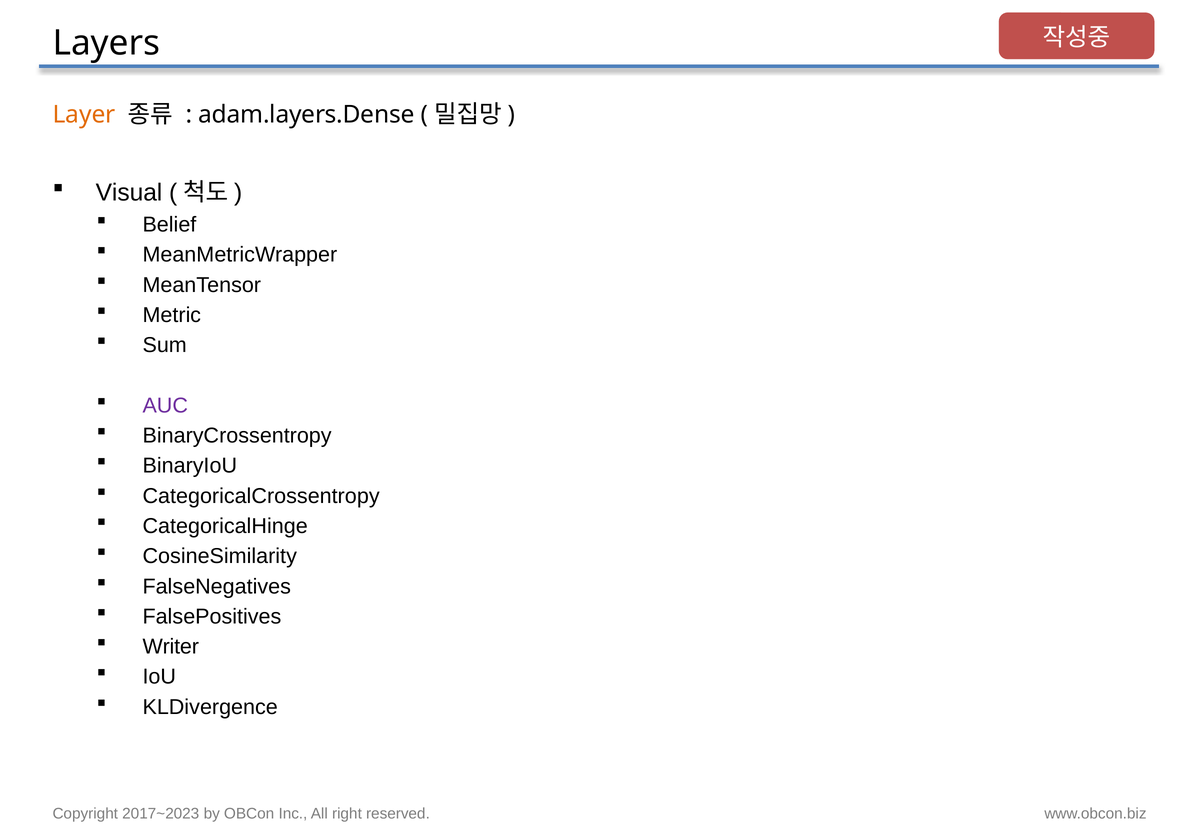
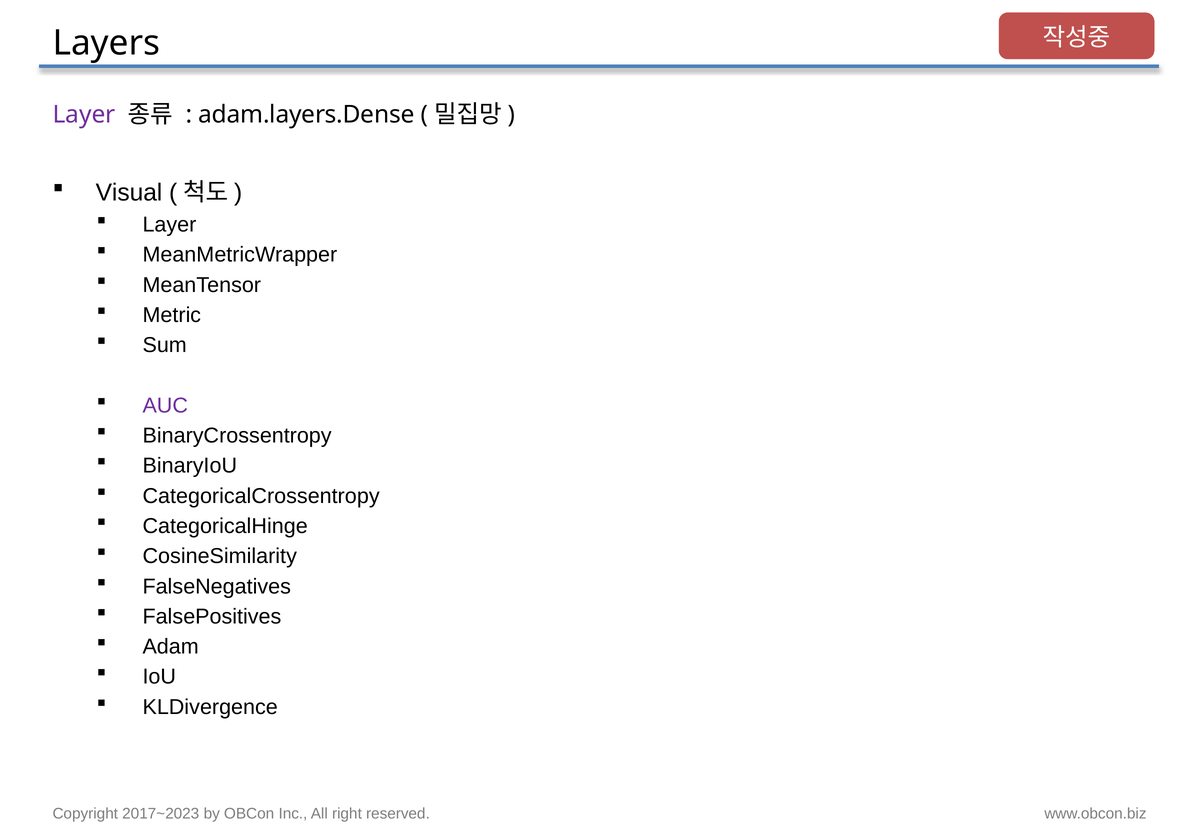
Layer at (84, 114) colour: orange -> purple
Belief at (169, 225): Belief -> Layer
Writer: Writer -> Adam
